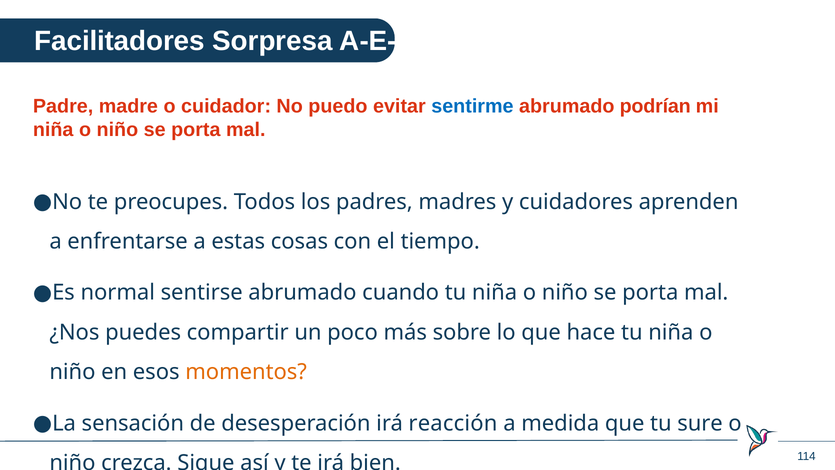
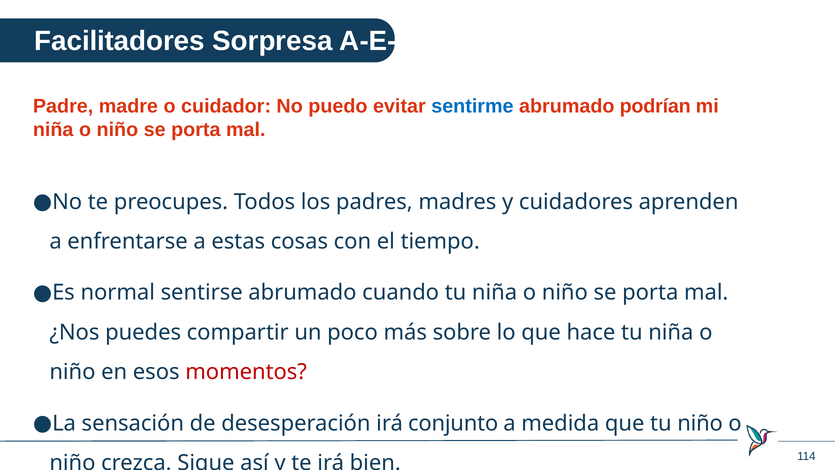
momentos colour: orange -> red
reacción: reacción -> conjunto
tu sure: sure -> niño
